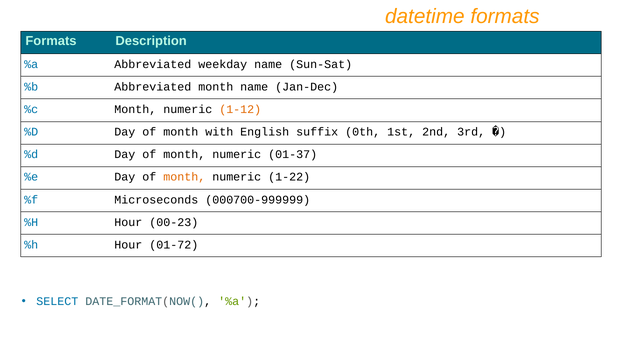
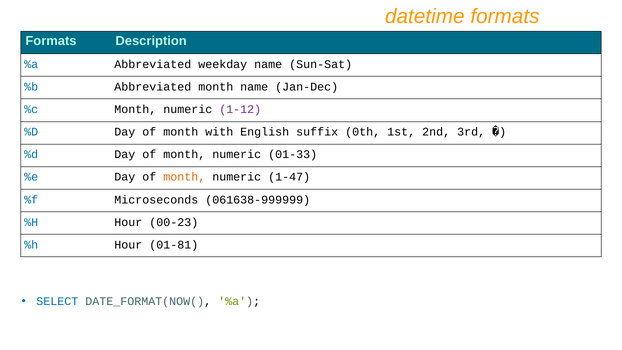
1-12 colour: orange -> purple
01-37: 01-37 -> 01-33
1-22: 1-22 -> 1-47
000700-999999: 000700-999999 -> 061638-999999
01-72: 01-72 -> 01-81
